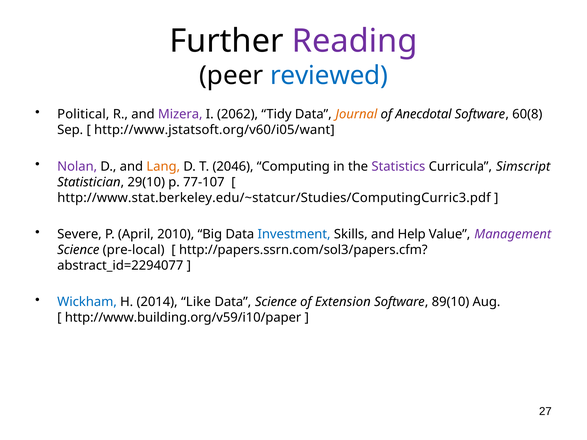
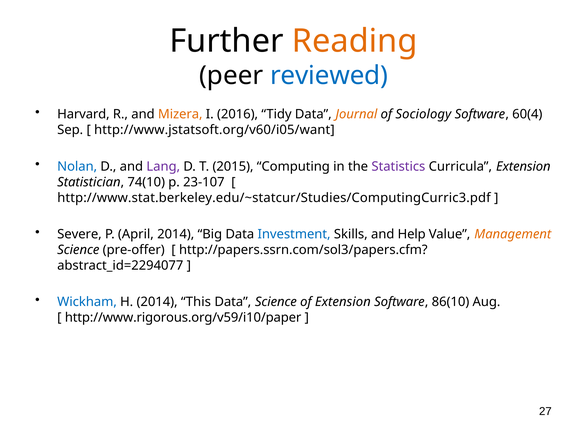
Reading colour: purple -> orange
Political: Political -> Harvard
Mizera colour: purple -> orange
2062: 2062 -> 2016
Anecdotal: Anecdotal -> Sociology
60(8: 60(8 -> 60(4
Nolan colour: purple -> blue
Lang colour: orange -> purple
2046: 2046 -> 2015
Curricula Simscript: Simscript -> Extension
29(10: 29(10 -> 74(10
77-107: 77-107 -> 23-107
April 2010: 2010 -> 2014
Management colour: purple -> orange
pre-local: pre-local -> pre-offer
Like: Like -> This
89(10: 89(10 -> 86(10
http://www.building.org/v59/i10/paper: http://www.building.org/v59/i10/paper -> http://www.rigorous.org/v59/i10/paper
